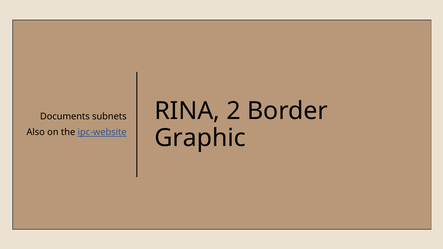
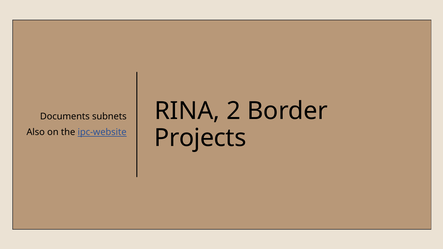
Graphic: Graphic -> Projects
